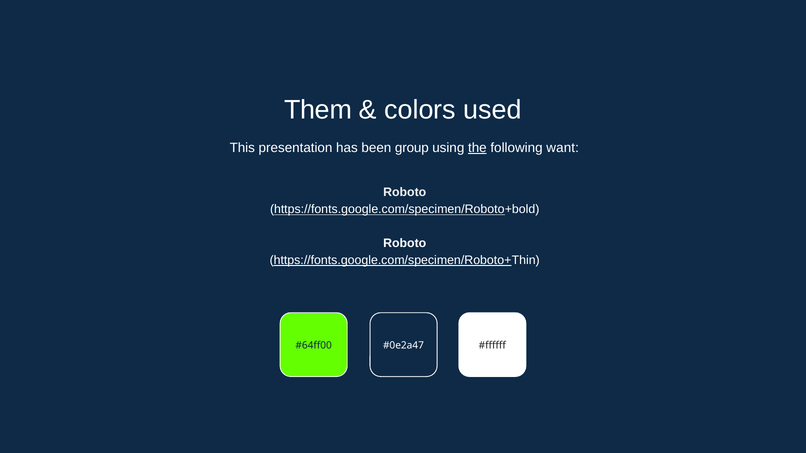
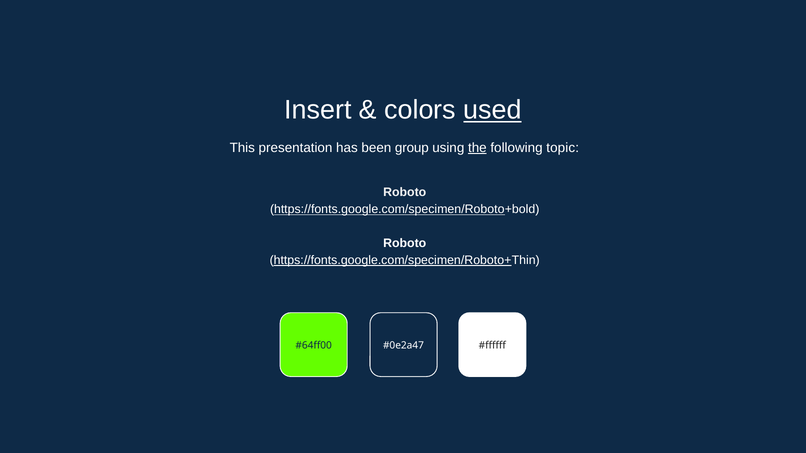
Them: Them -> Insert
used underline: none -> present
want: want -> topic
